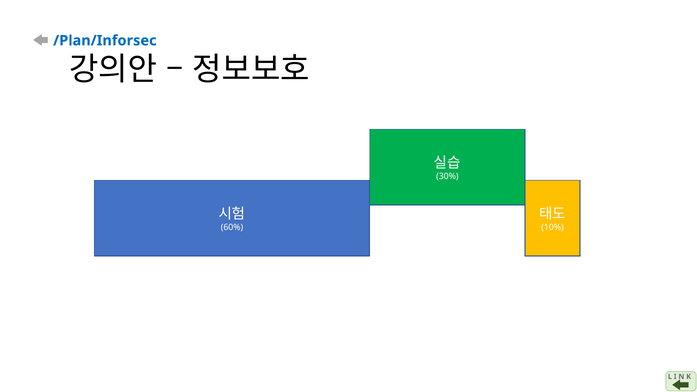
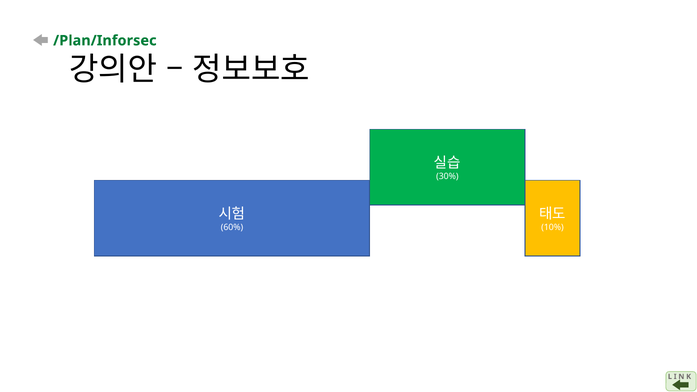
/Plan/Inforsec colour: blue -> green
